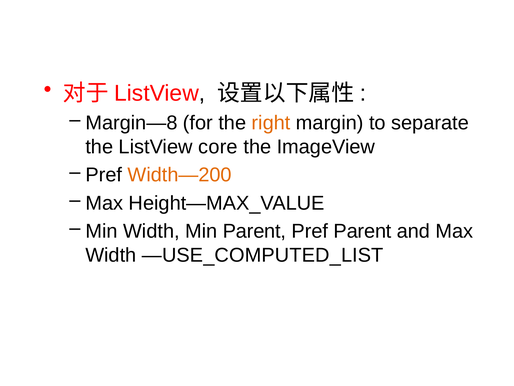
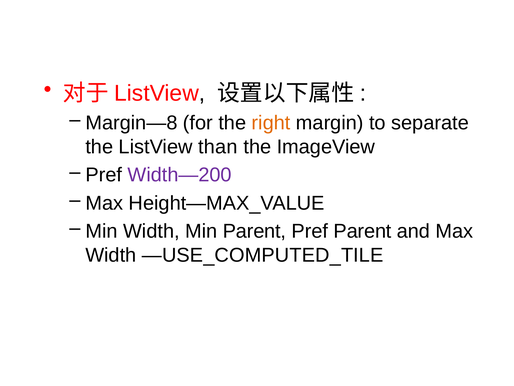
core: core -> than
Width—200 colour: orange -> purple
—USE_COMPUTED_LIST: —USE_COMPUTED_LIST -> —USE_COMPUTED_TILE
